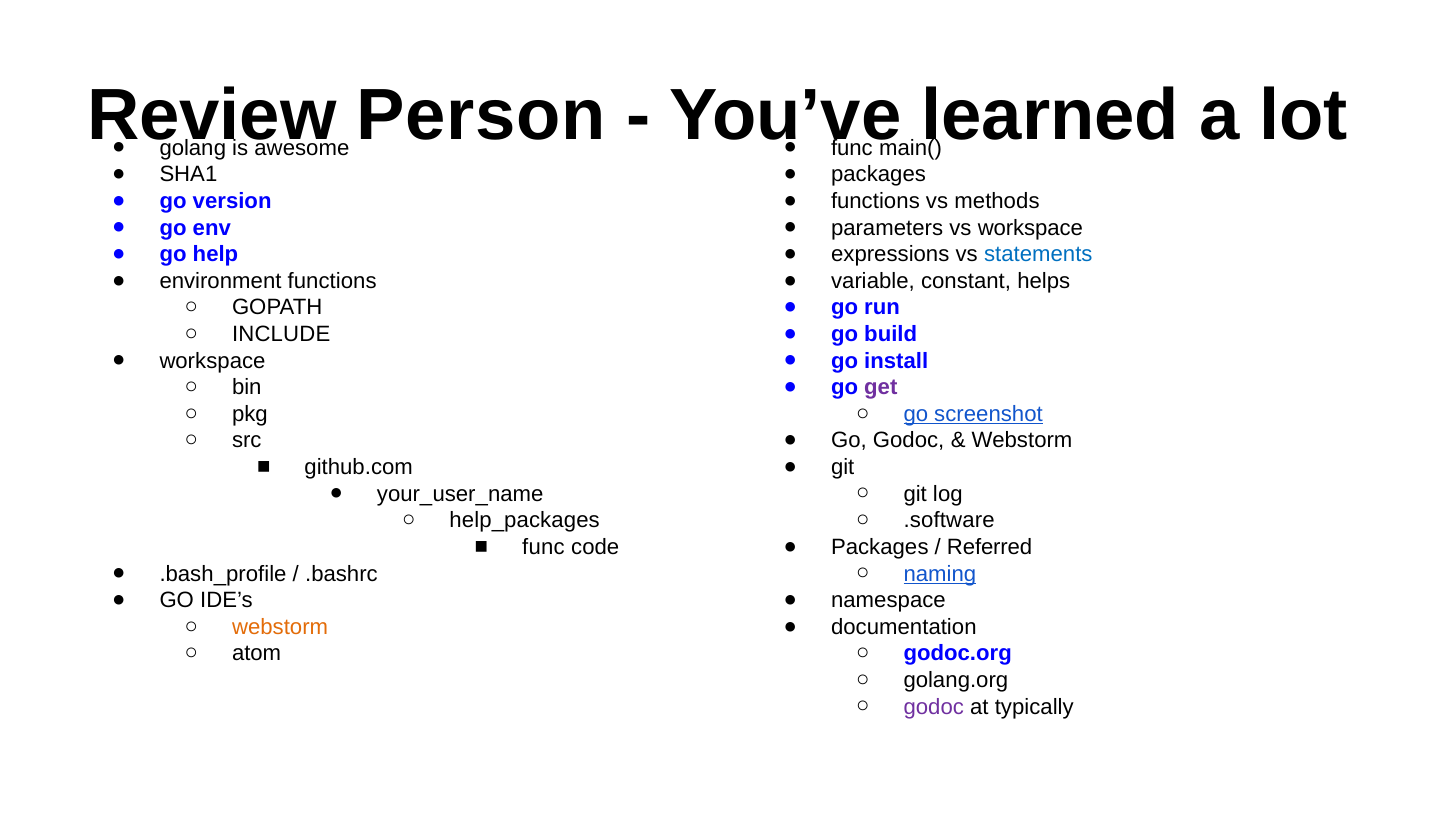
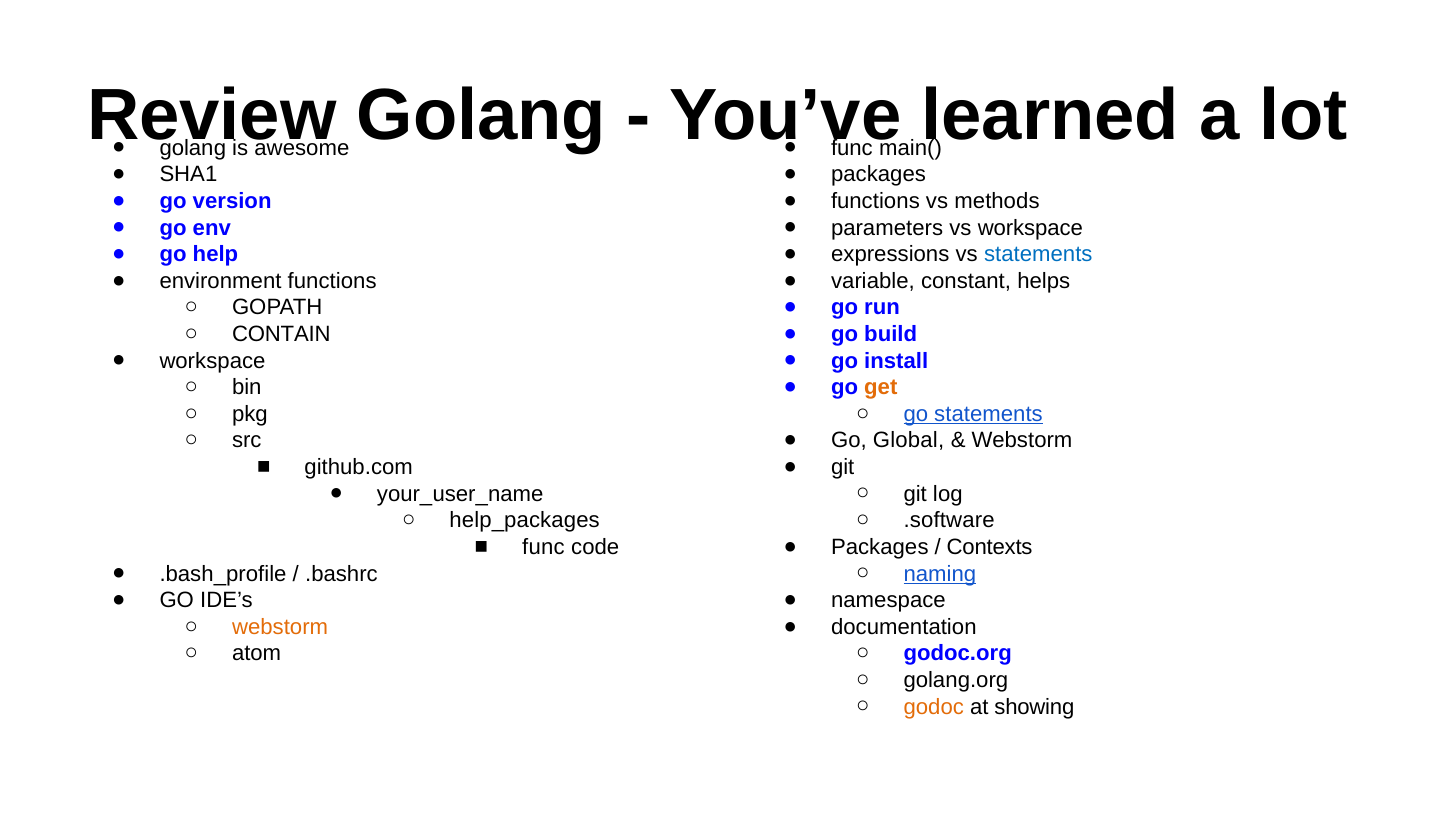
Person at (481, 116): Person -> Golang
INCLUDE: INCLUDE -> CONTAIN
get colour: purple -> orange
go screenshot: screenshot -> statements
Go Godoc: Godoc -> Global
Referred: Referred -> Contexts
godoc at (934, 707) colour: purple -> orange
typically: typically -> showing
